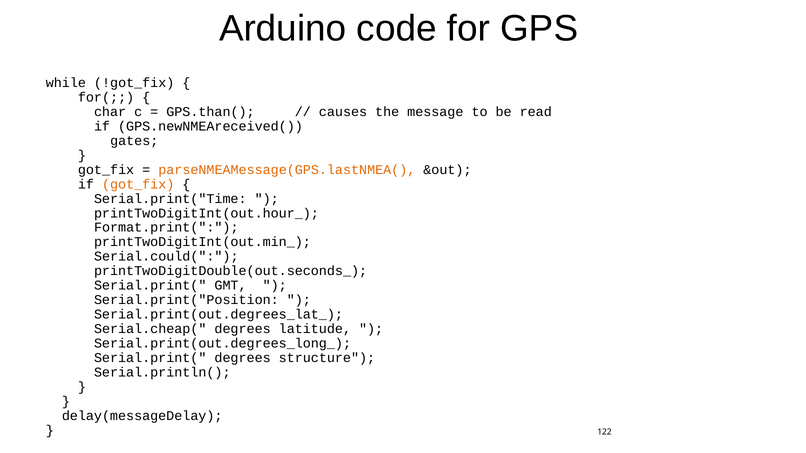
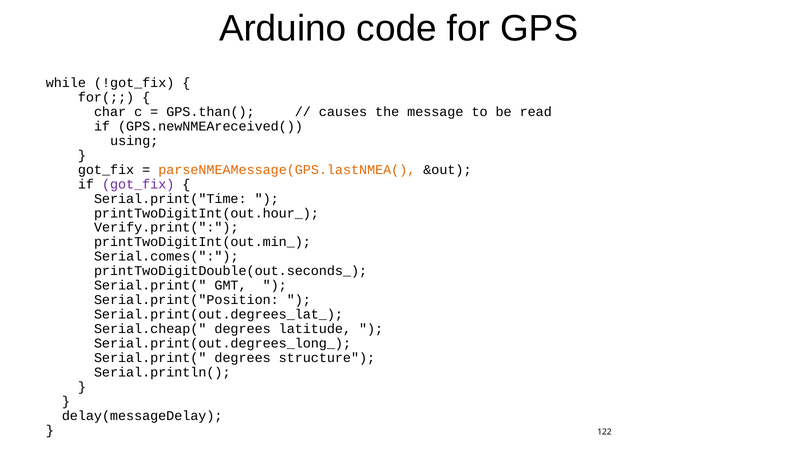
gates: gates -> using
got_fix at (138, 184) colour: orange -> purple
Format.print(: Format.print( -> Verify.print(
Serial.could(: Serial.could( -> Serial.comes(
